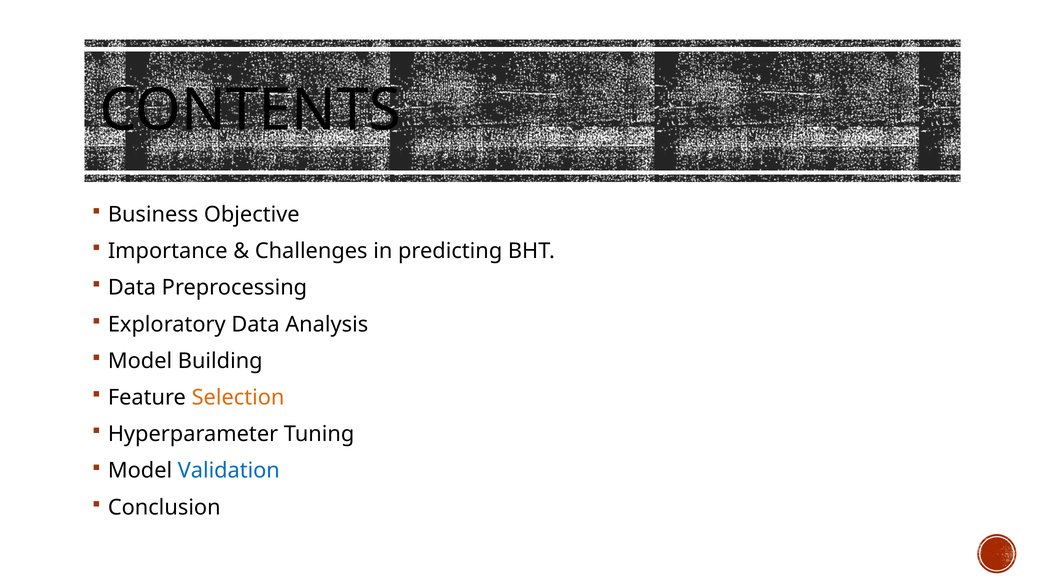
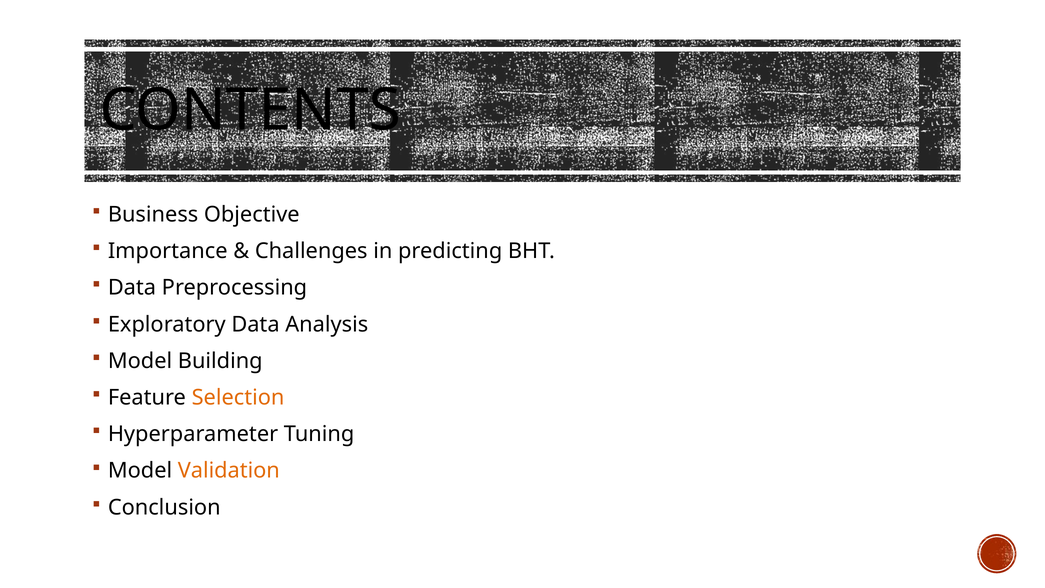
Validation colour: blue -> orange
